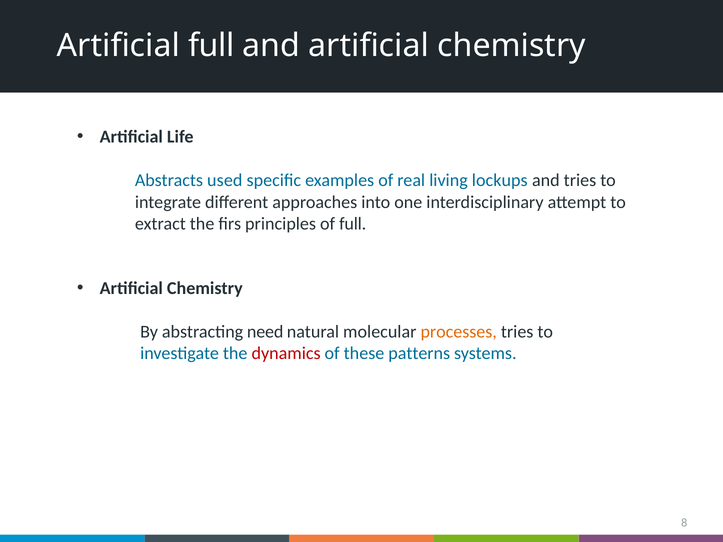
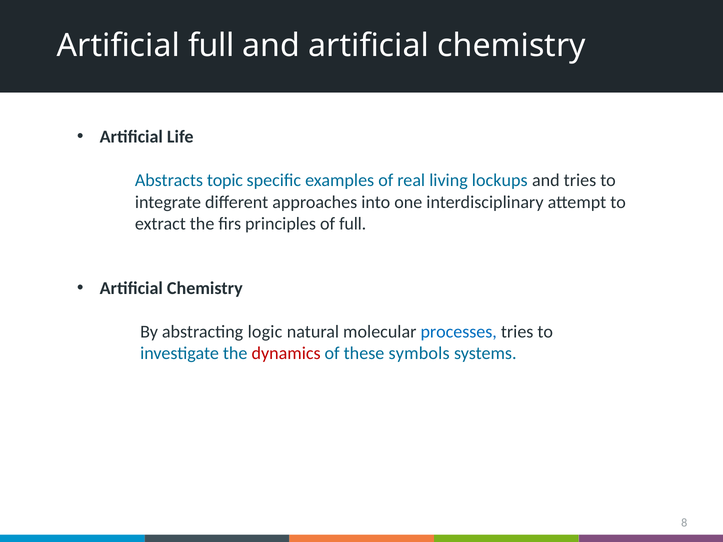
used: used -> topic
need: need -> logic
processes colour: orange -> blue
patterns: patterns -> symbols
